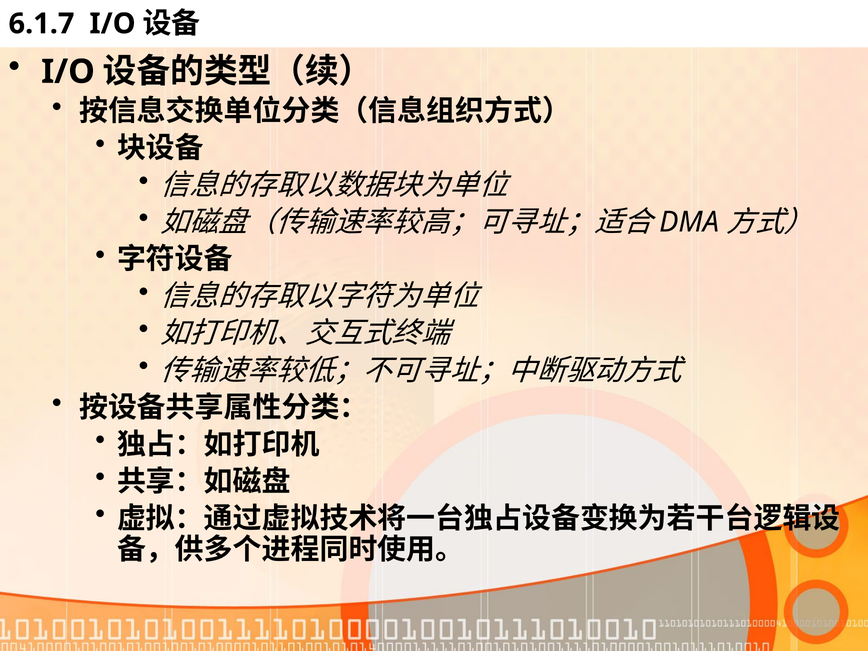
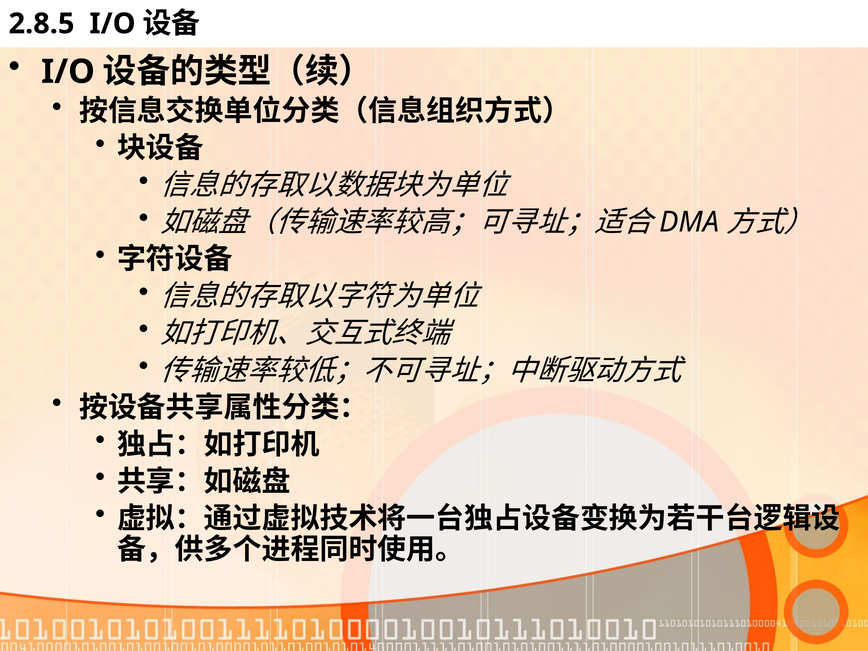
6.1.7: 6.1.7 -> 2.8.5
